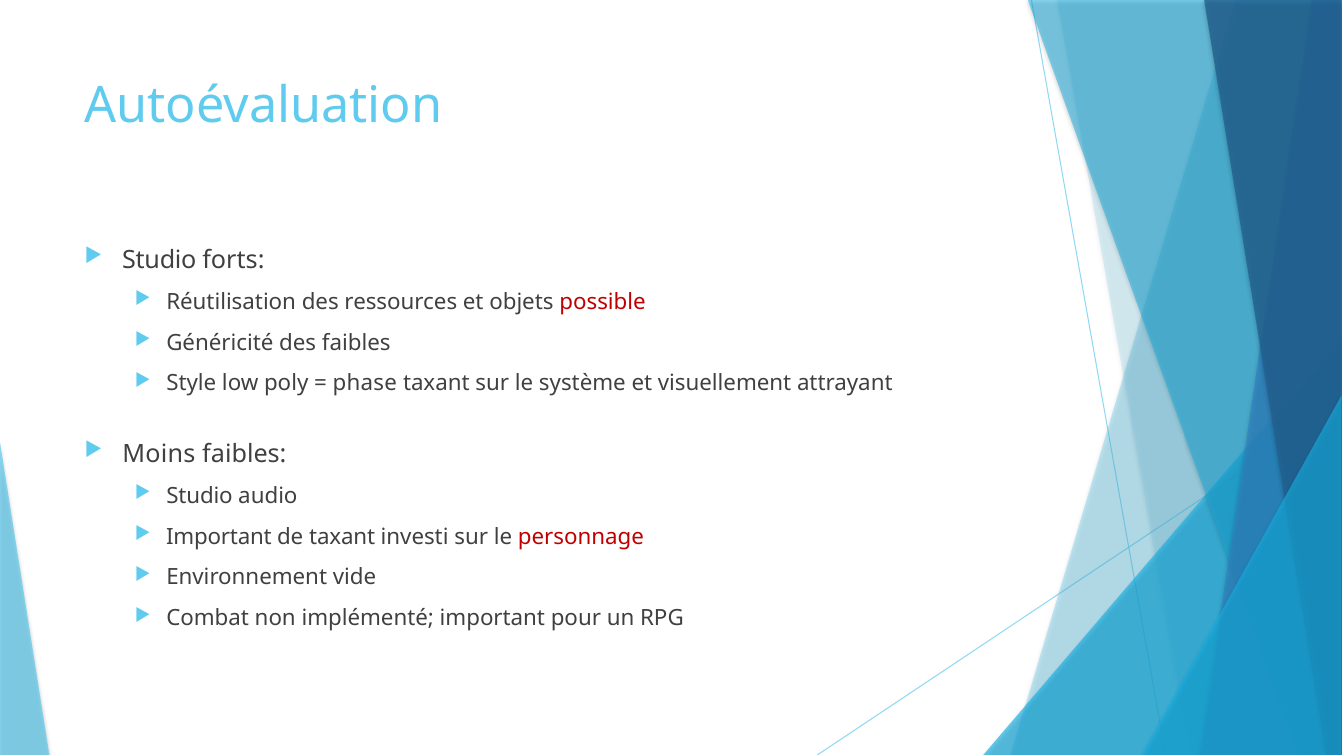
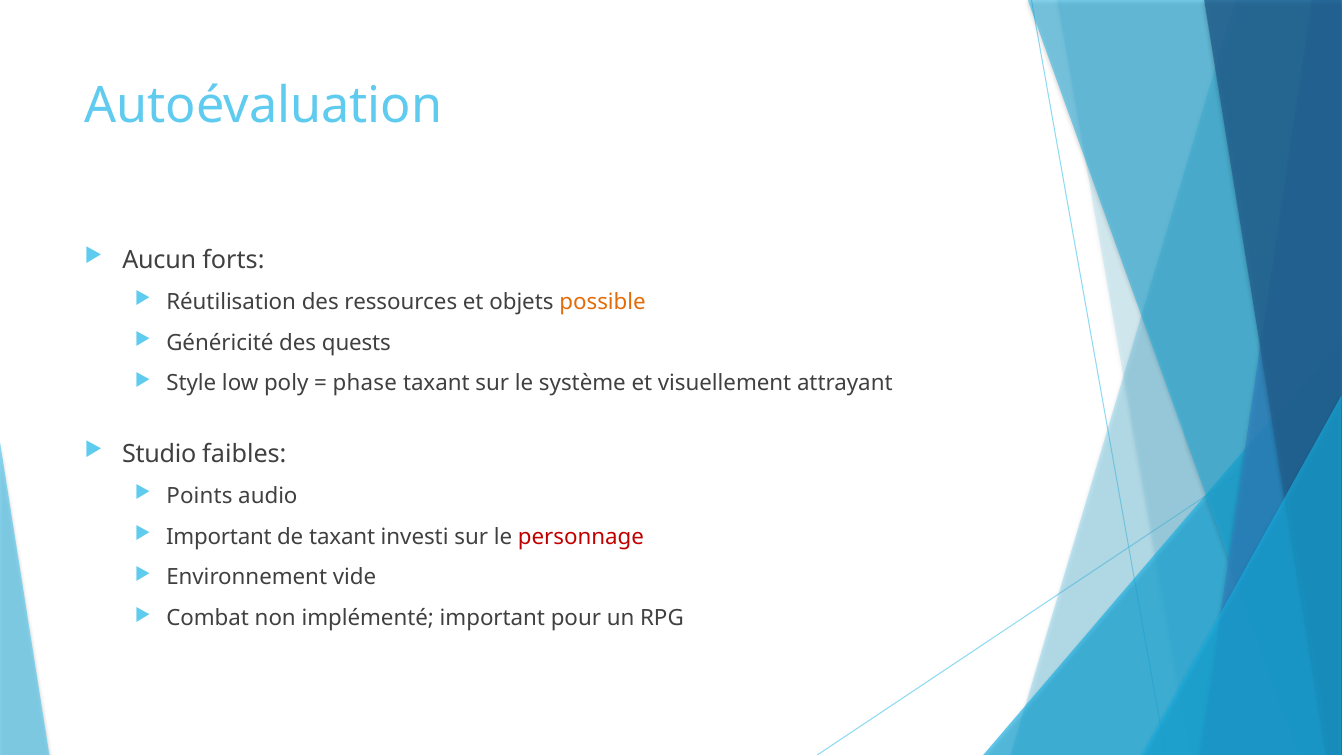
Studio at (159, 260): Studio -> Aucun
possible colour: red -> orange
des faibles: faibles -> quests
Moins: Moins -> Studio
Studio at (200, 496): Studio -> Points
